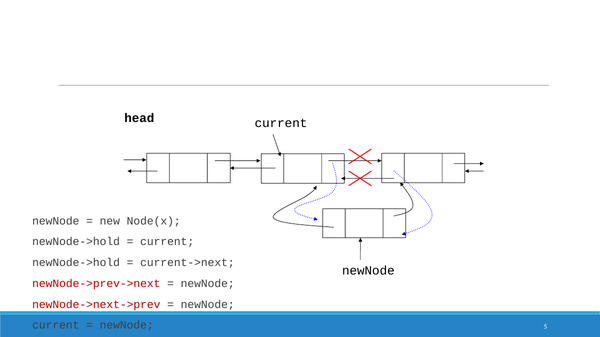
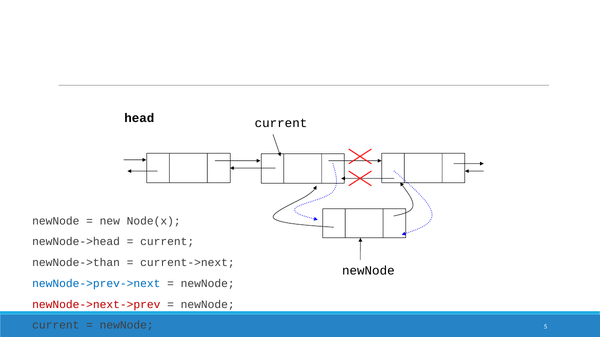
newNode->hold at (76, 242): newNode->hold -> newNode->head
newNode->hold at (76, 263): newNode->hold -> newNode->than
newNode->prev->next colour: red -> blue
